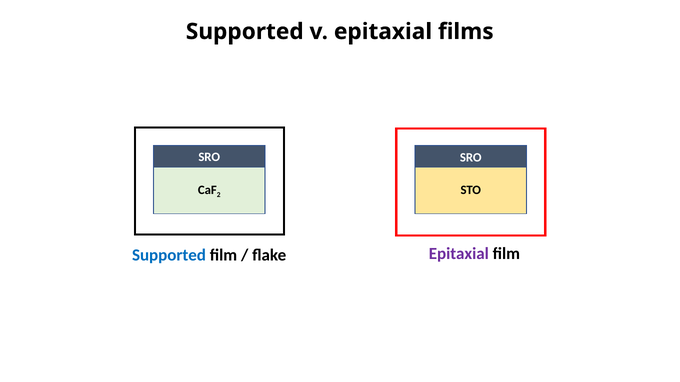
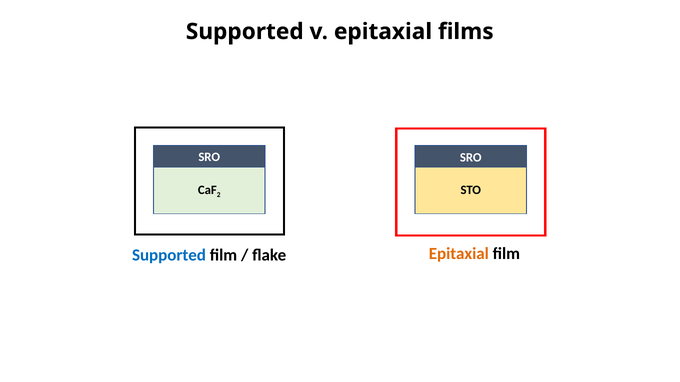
Epitaxial at (459, 254) colour: purple -> orange
